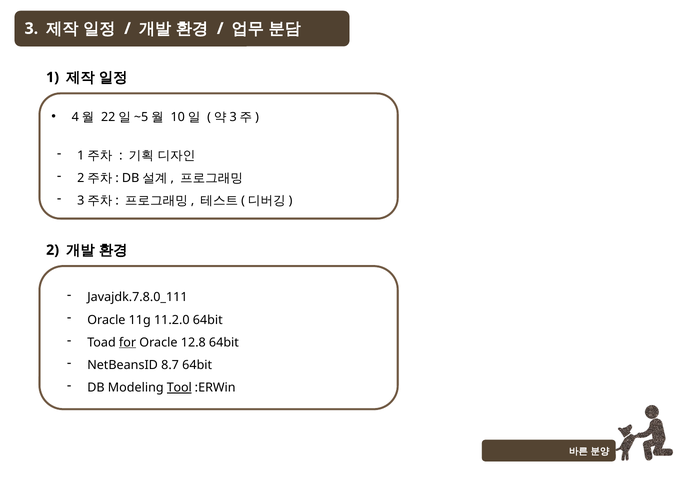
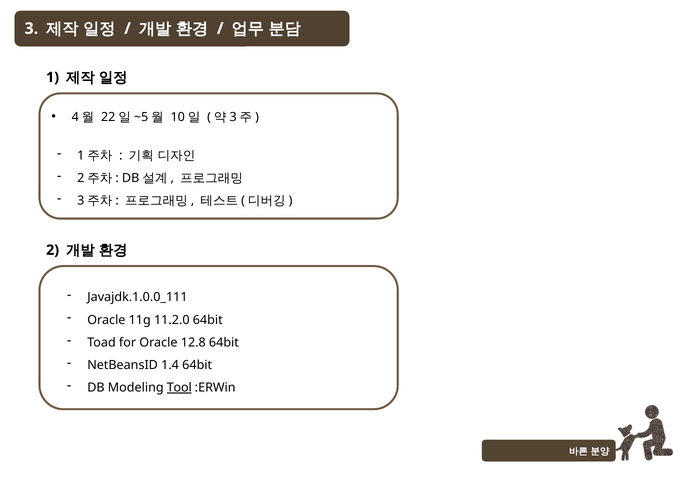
Javajdk.7.8.0_111: Javajdk.7.8.0_111 -> Javajdk.1.0.0_111
for underline: present -> none
8.7: 8.7 -> 1.4
